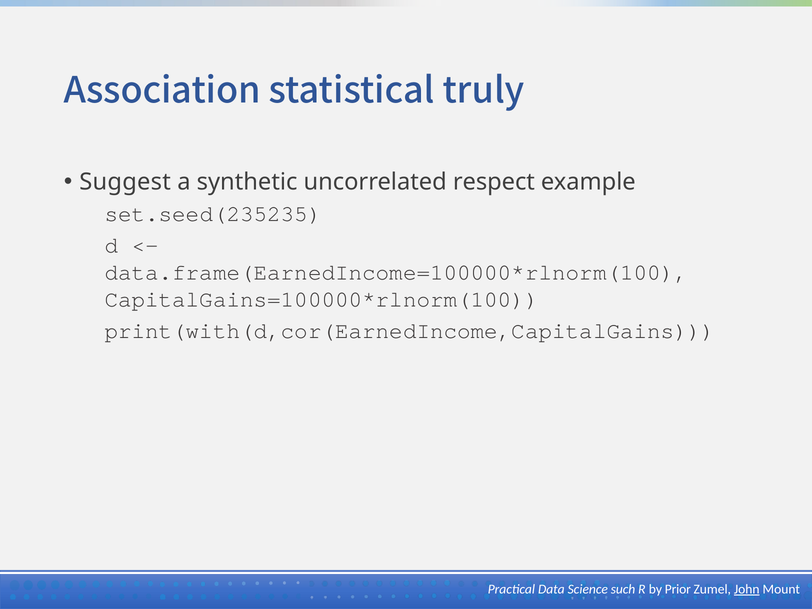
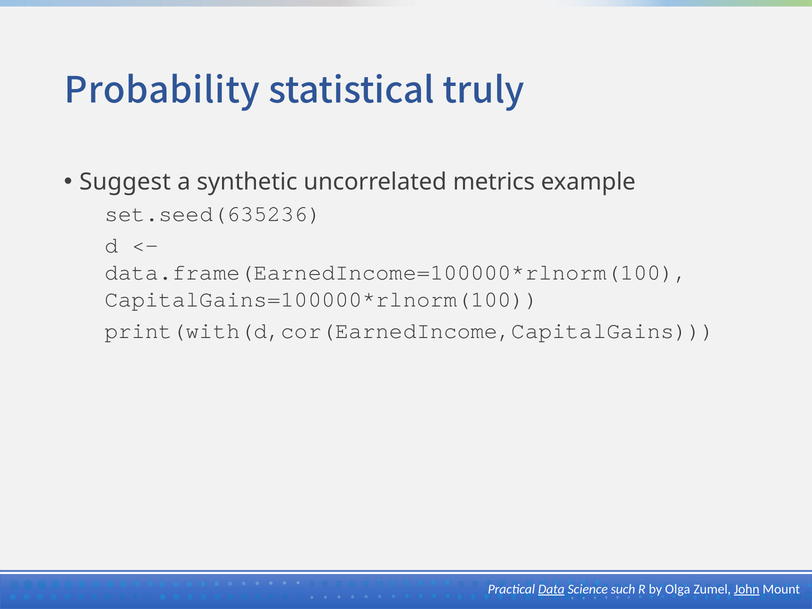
Association: Association -> Probability
respect: respect -> metrics
set.seed(235235: set.seed(235235 -> set.seed(635236
Data underline: none -> present
Prior: Prior -> Olga
